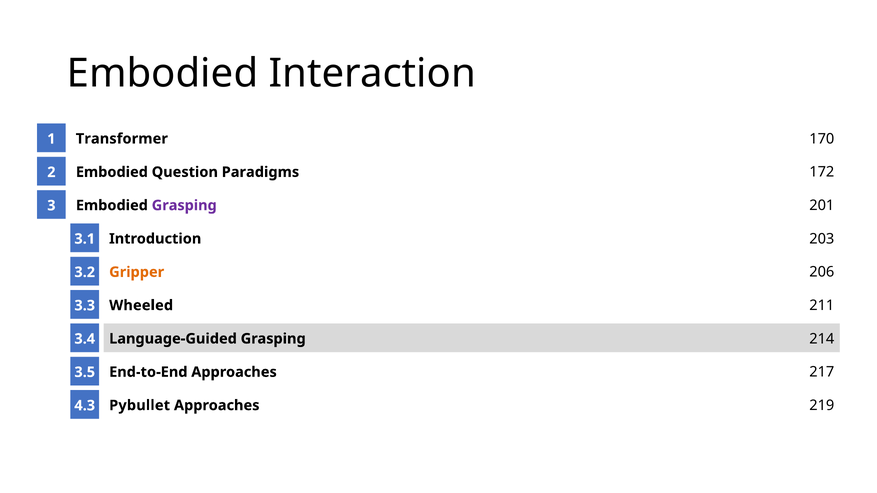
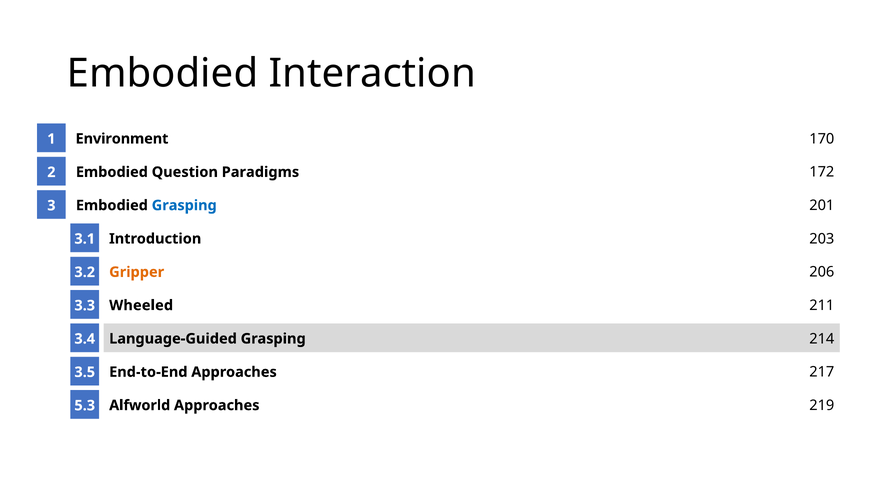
Transformer: Transformer -> Environment
Grasping at (184, 206) colour: purple -> blue
Pybullet: Pybullet -> Alfworld
4.3: 4.3 -> 5.3
